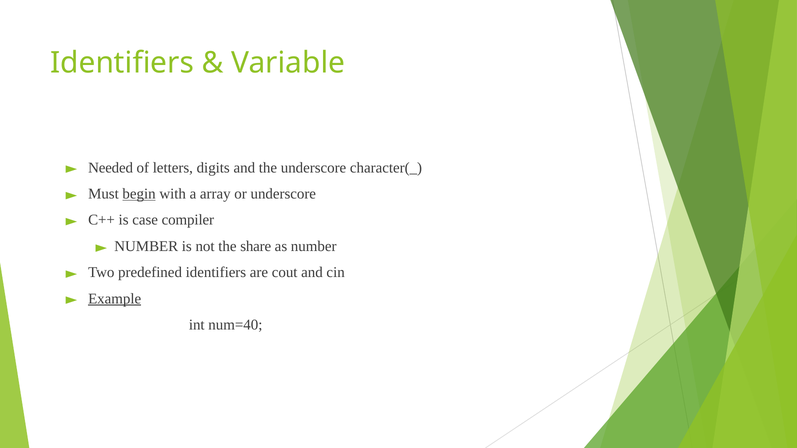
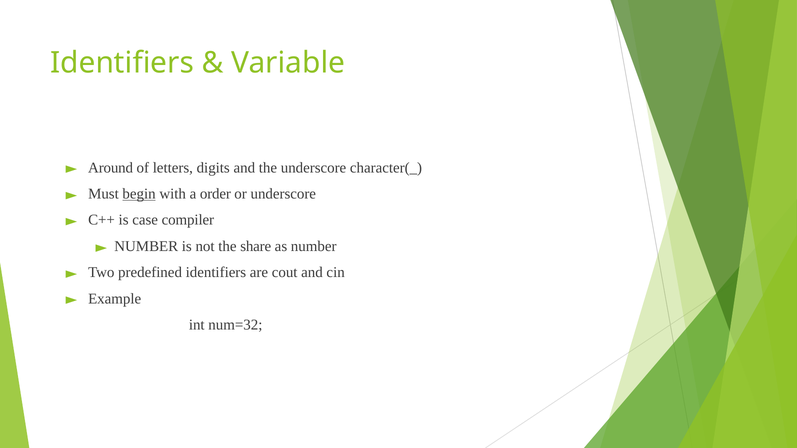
Needed: Needed -> Around
array: array -> order
Example underline: present -> none
num=40: num=40 -> num=32
